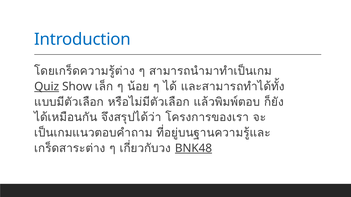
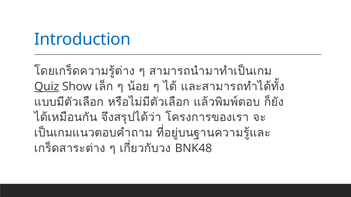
BNK48 underline: present -> none
